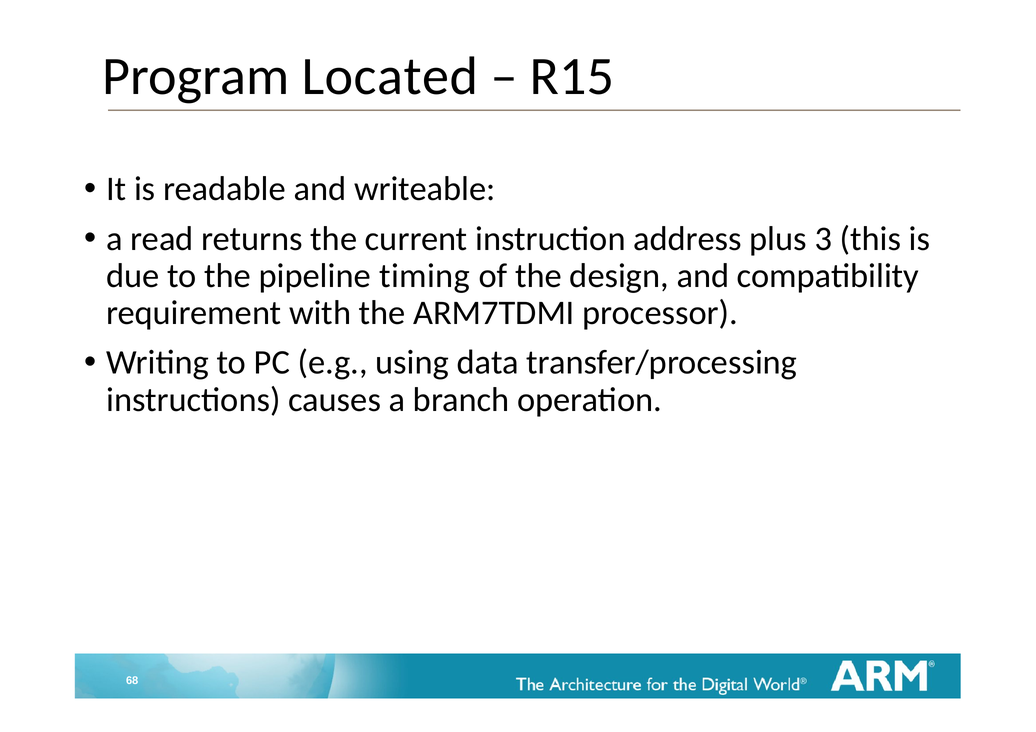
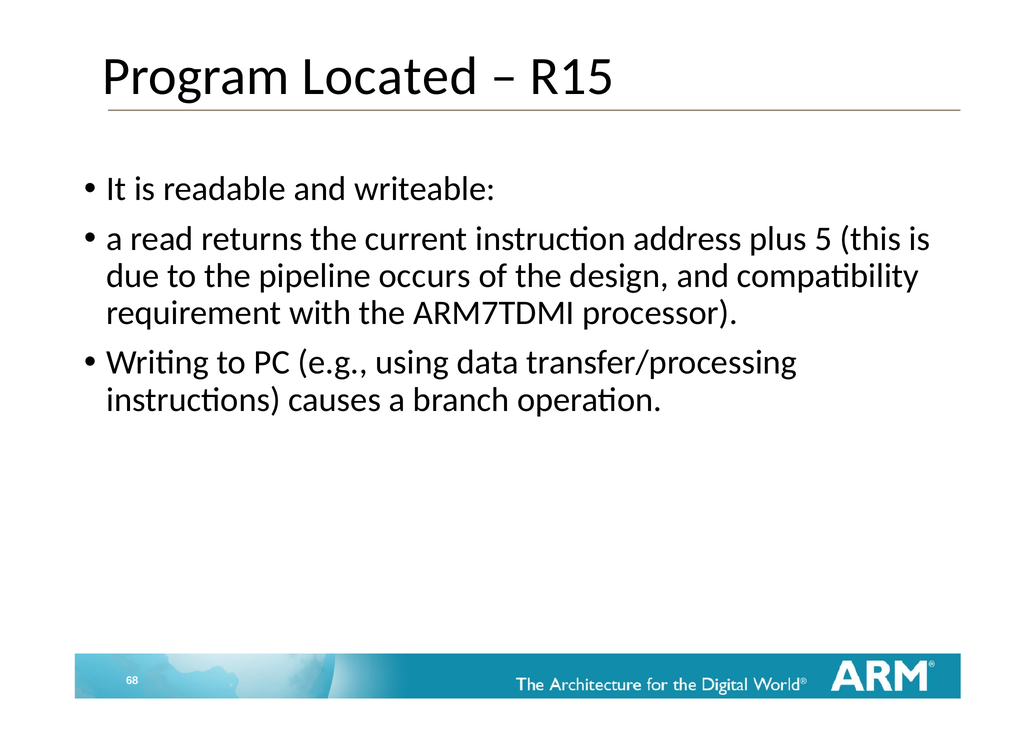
3: 3 -> 5
timing: timing -> occurs
